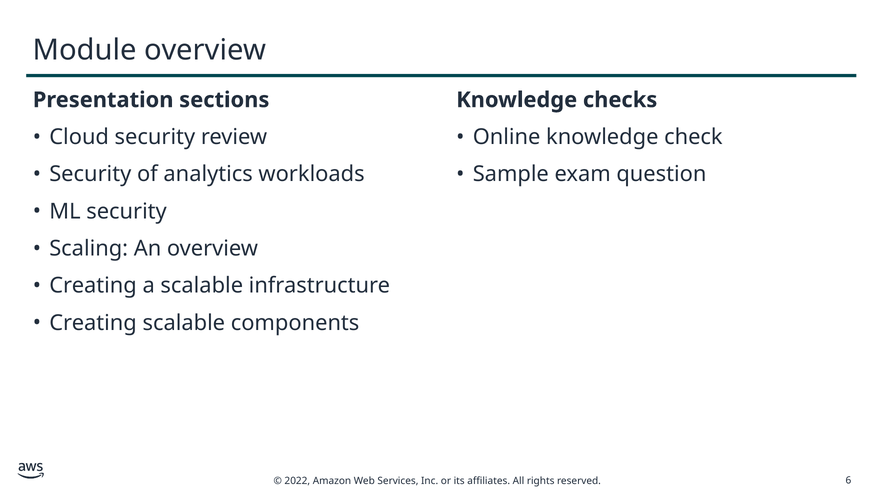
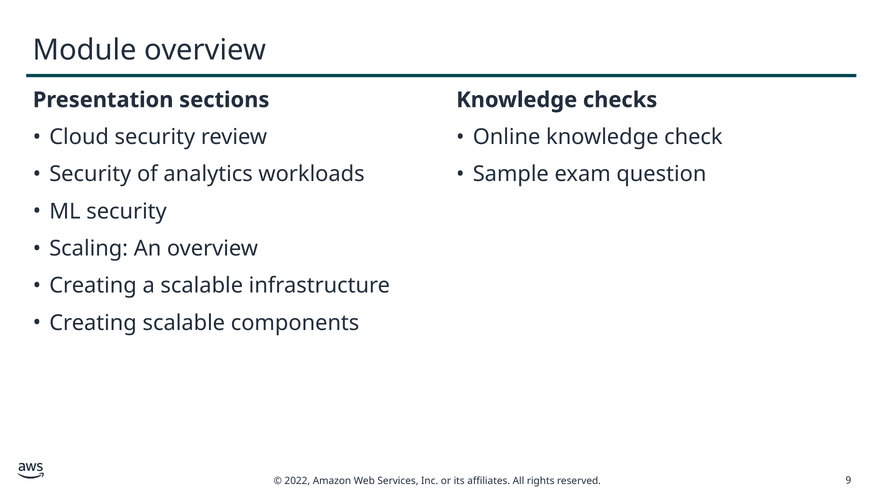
6: 6 -> 9
